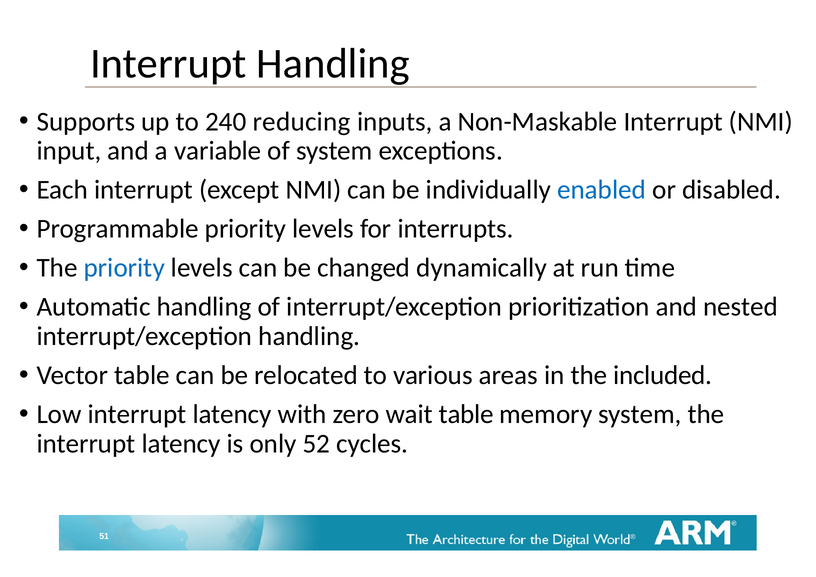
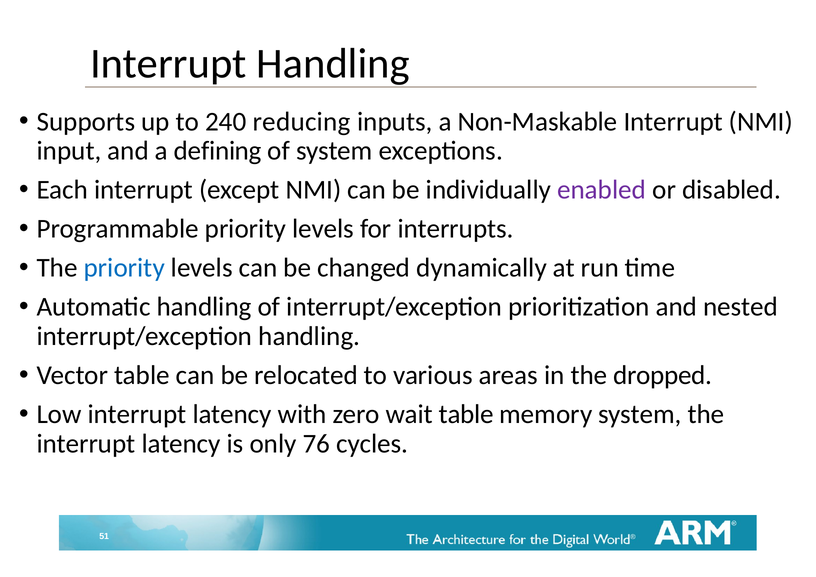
variable: variable -> defining
enabled colour: blue -> purple
included: included -> dropped
52: 52 -> 76
